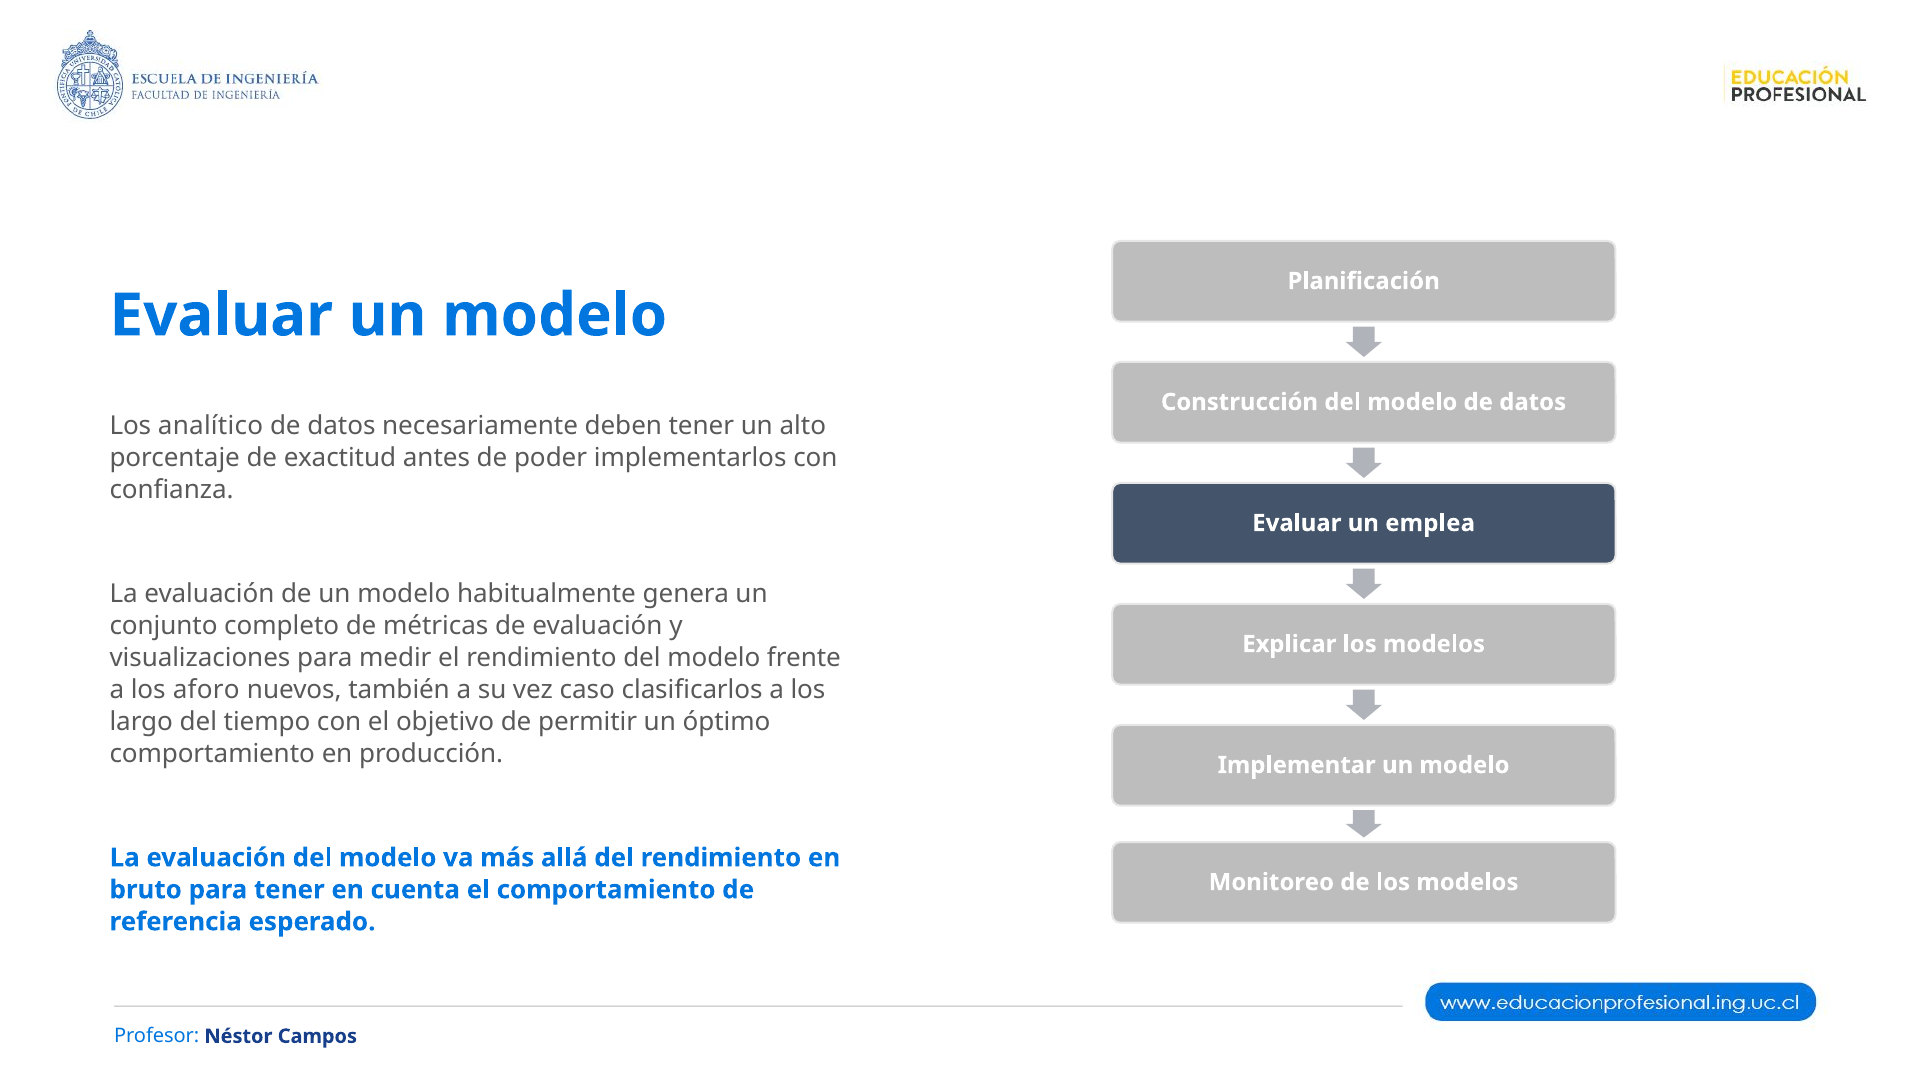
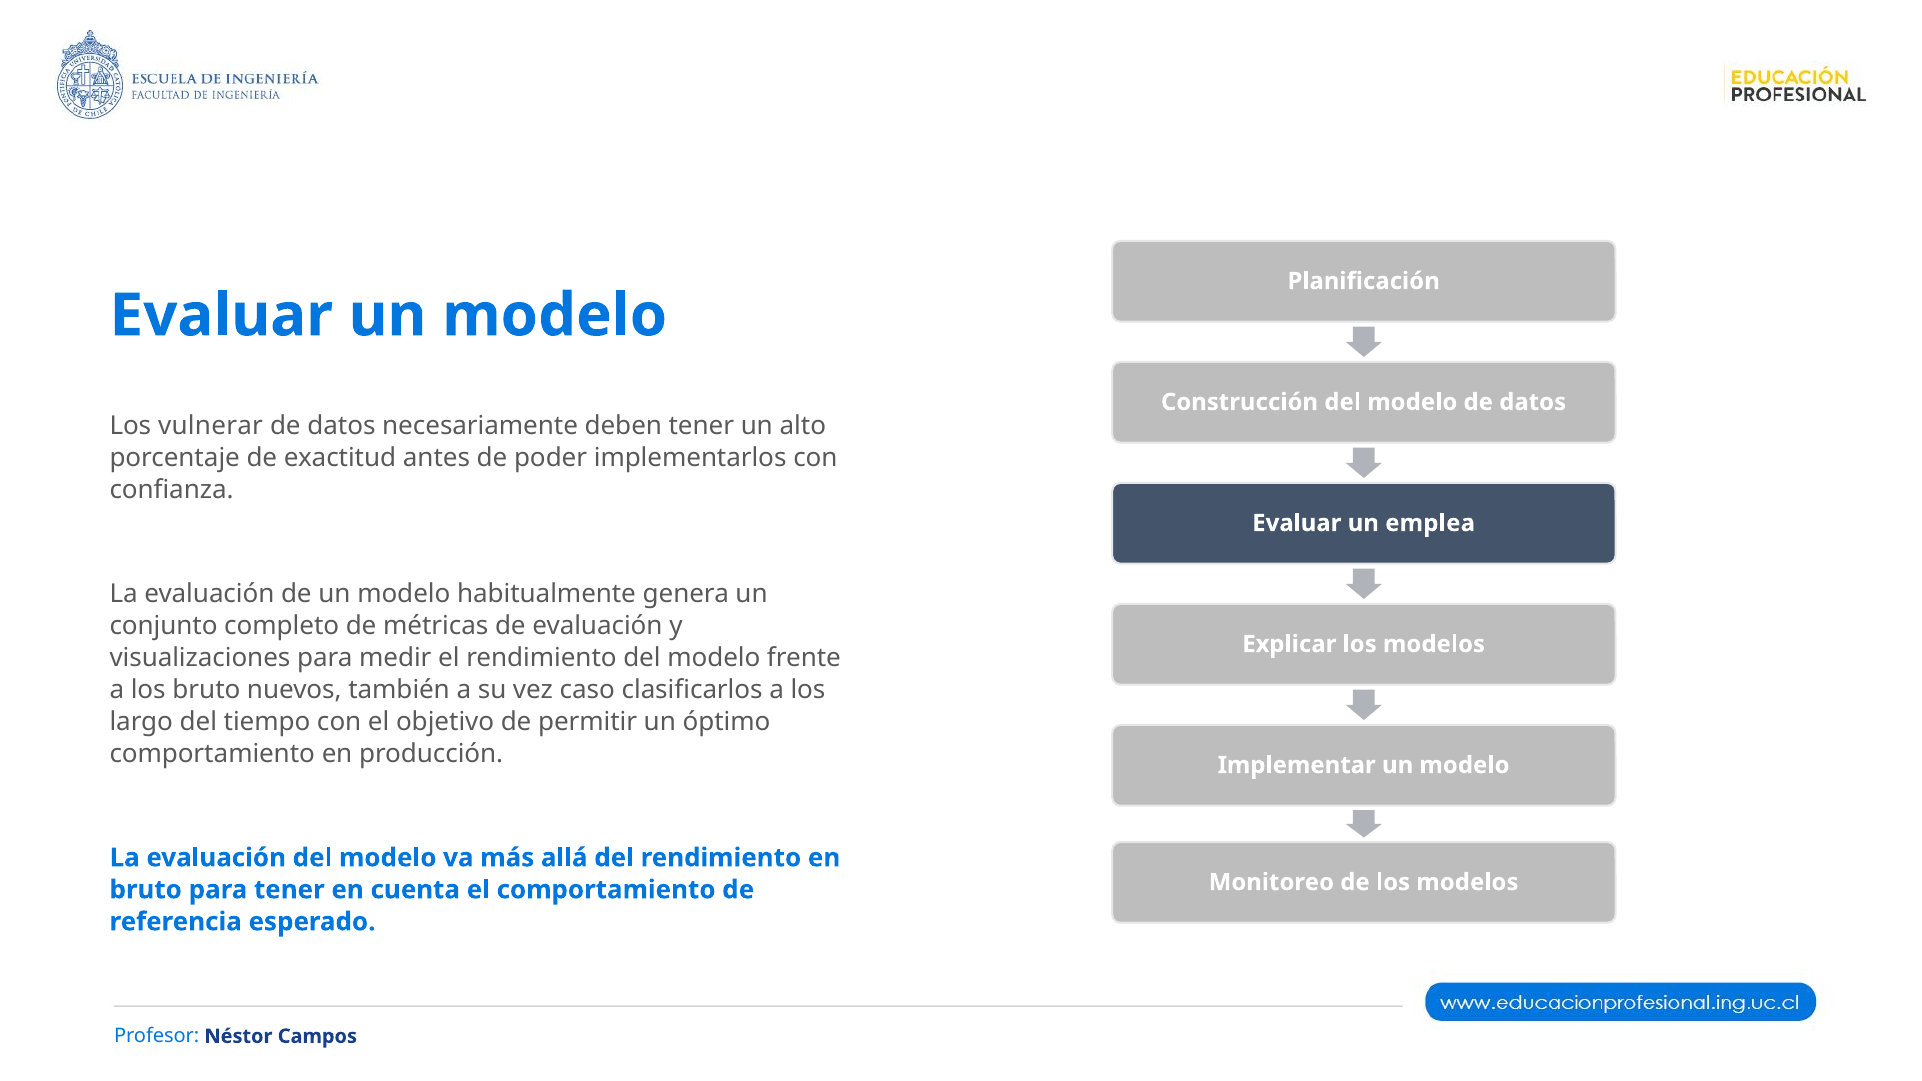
analítico: analítico -> vulnerar
los aforo: aforo -> bruto
